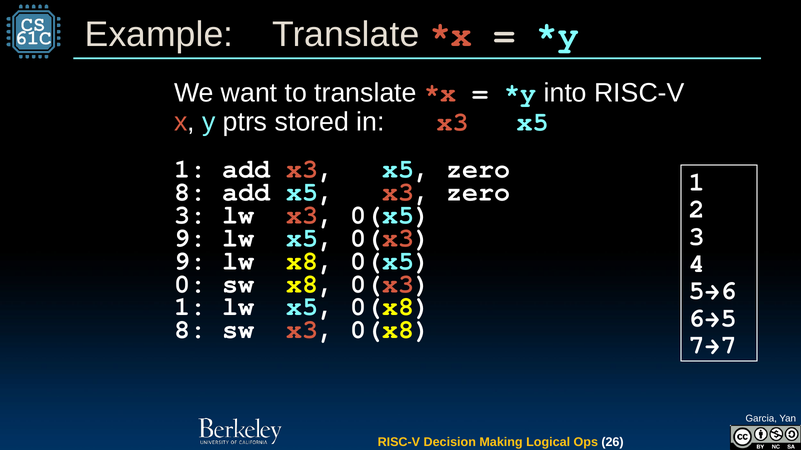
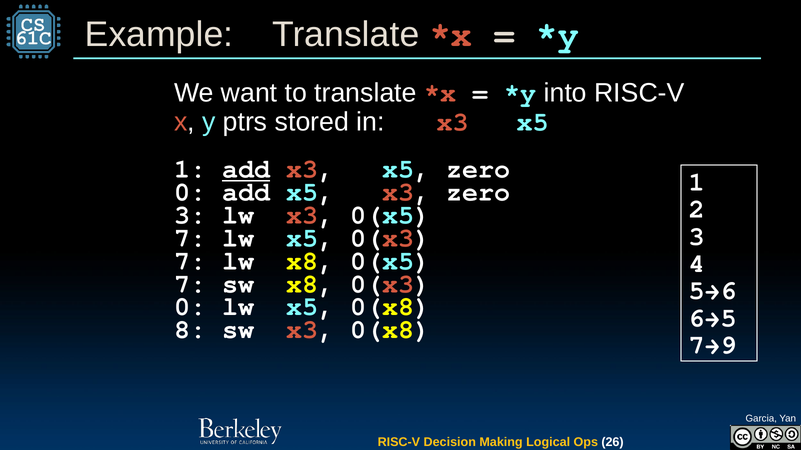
add at (246, 169) underline: none -> present
8 at (190, 192): 8 -> 0
9 at (190, 238): 9 -> 7
9 at (190, 261): 9 -> 7
0 at (190, 284): 0 -> 7
1 at (190, 307): 1 -> 0
7→7: 7→7 -> 7→9
